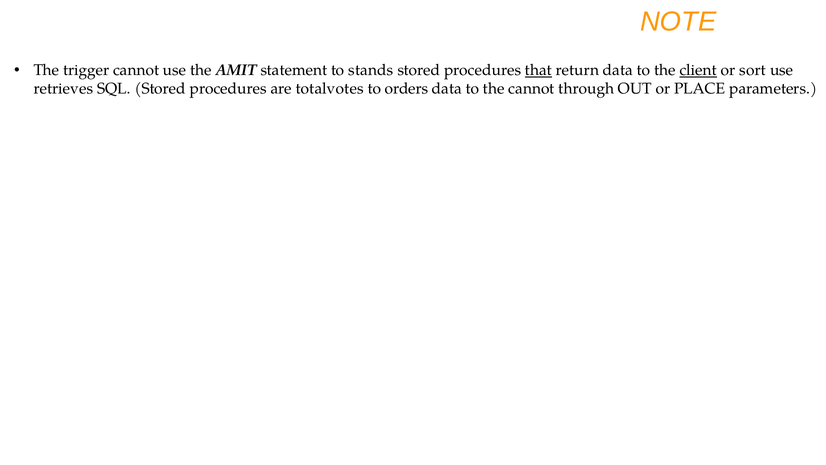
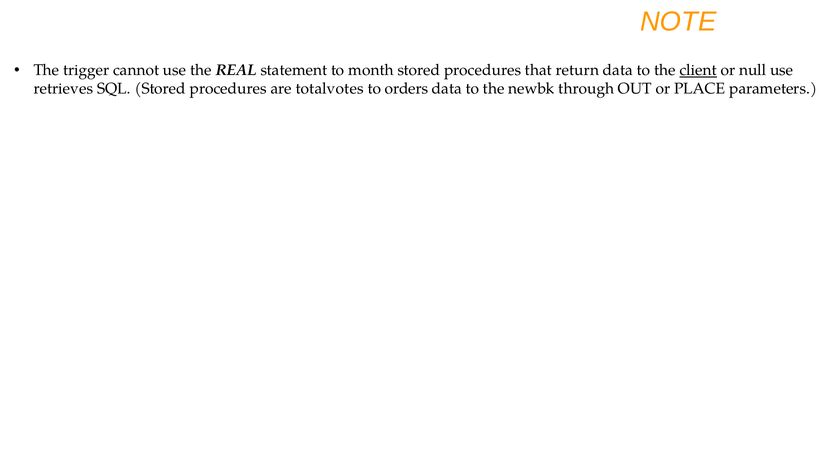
AMIT: AMIT -> REAL
stands: stands -> month
that underline: present -> none
sort: sort -> null
the cannot: cannot -> newbk
